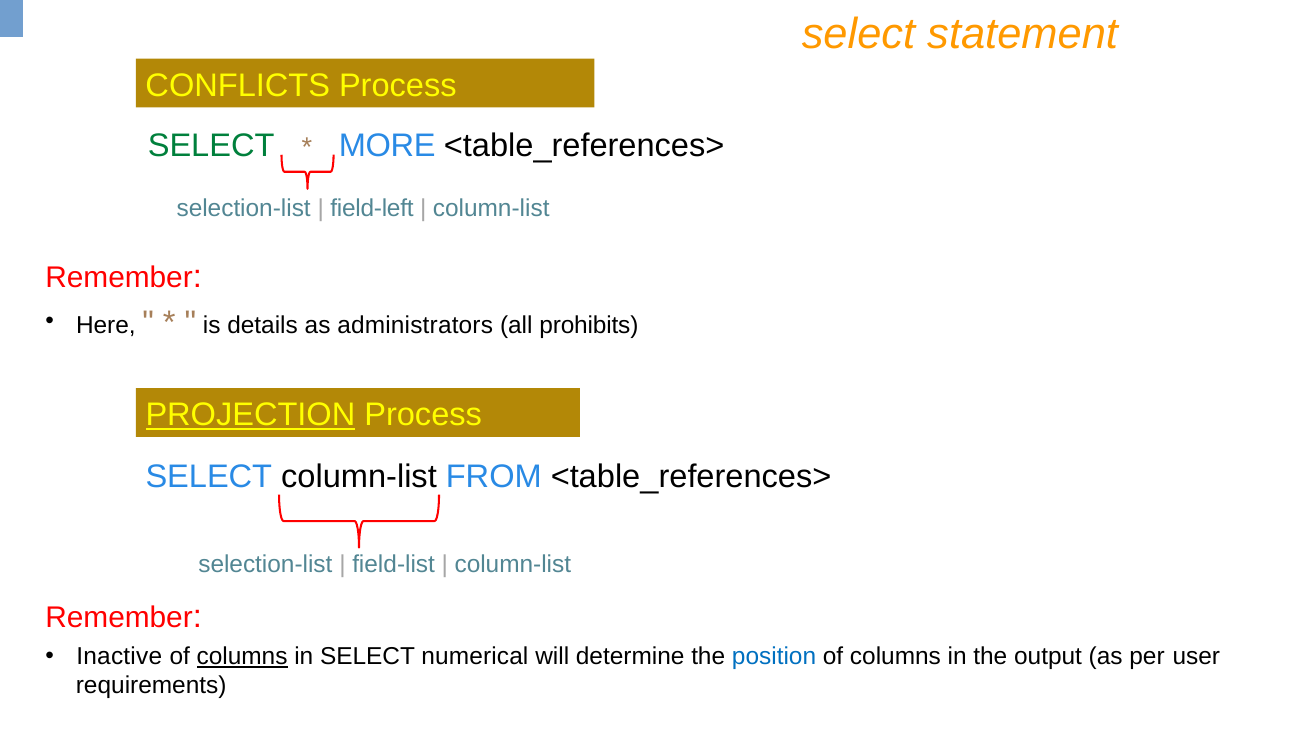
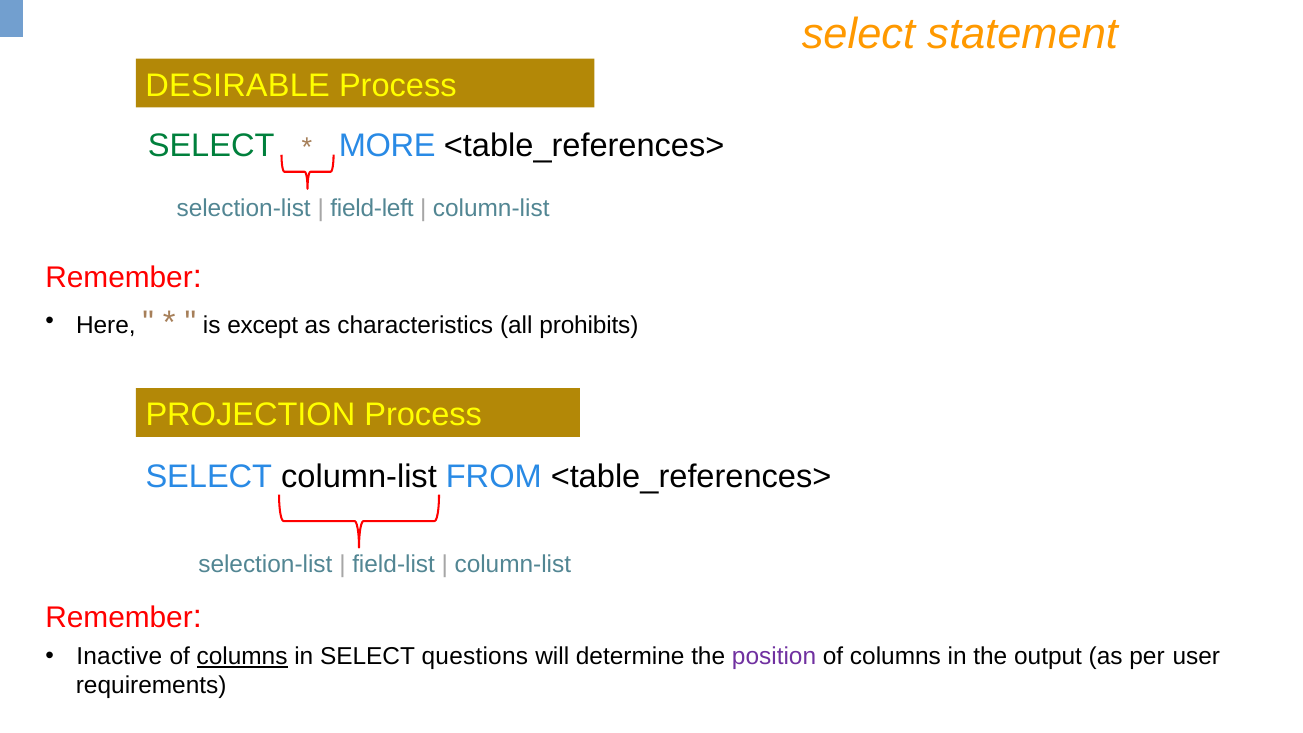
CONFLICTS: CONFLICTS -> DESIRABLE
details: details -> except
administrators: administrators -> characteristics
PROJECTION underline: present -> none
numerical: numerical -> questions
position colour: blue -> purple
